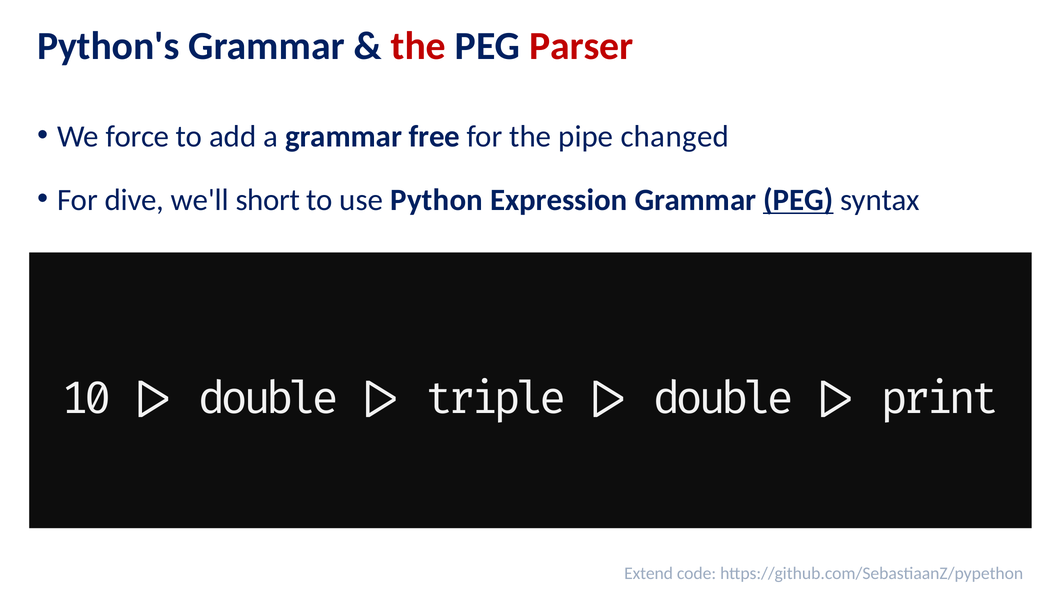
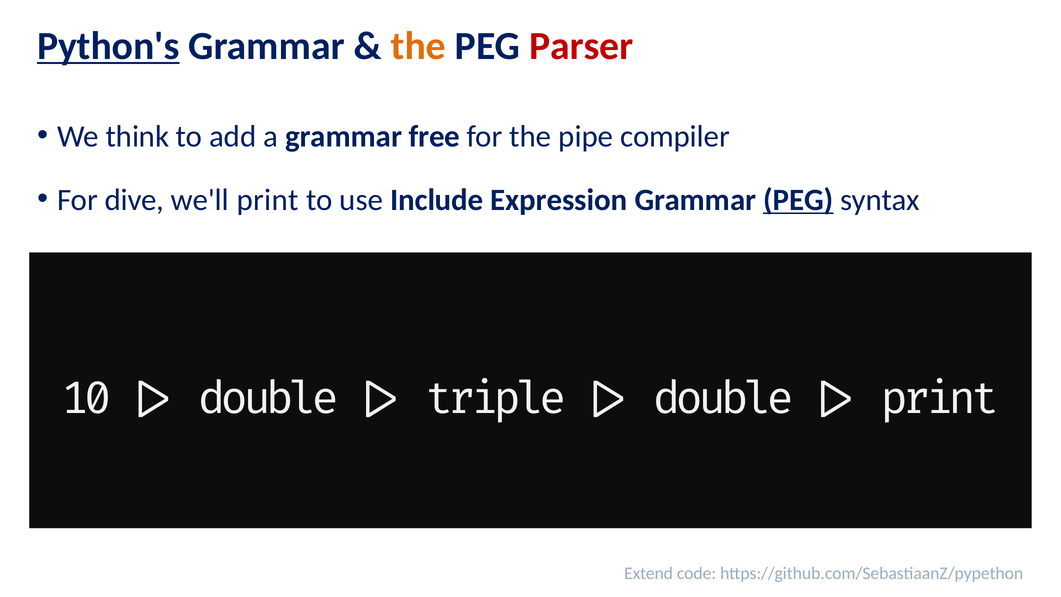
Python's underline: none -> present
the at (418, 46) colour: red -> orange
force: force -> think
changed: changed -> compiler
we'll short: short -> print
Python: Python -> Include
